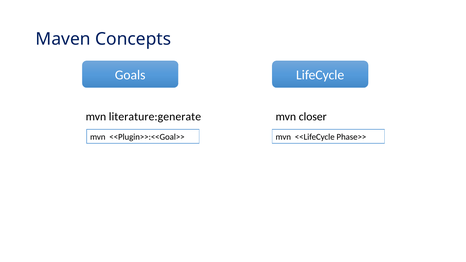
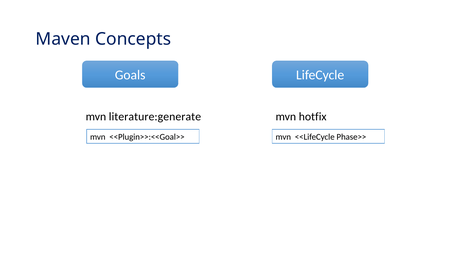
closer: closer -> hotfix
